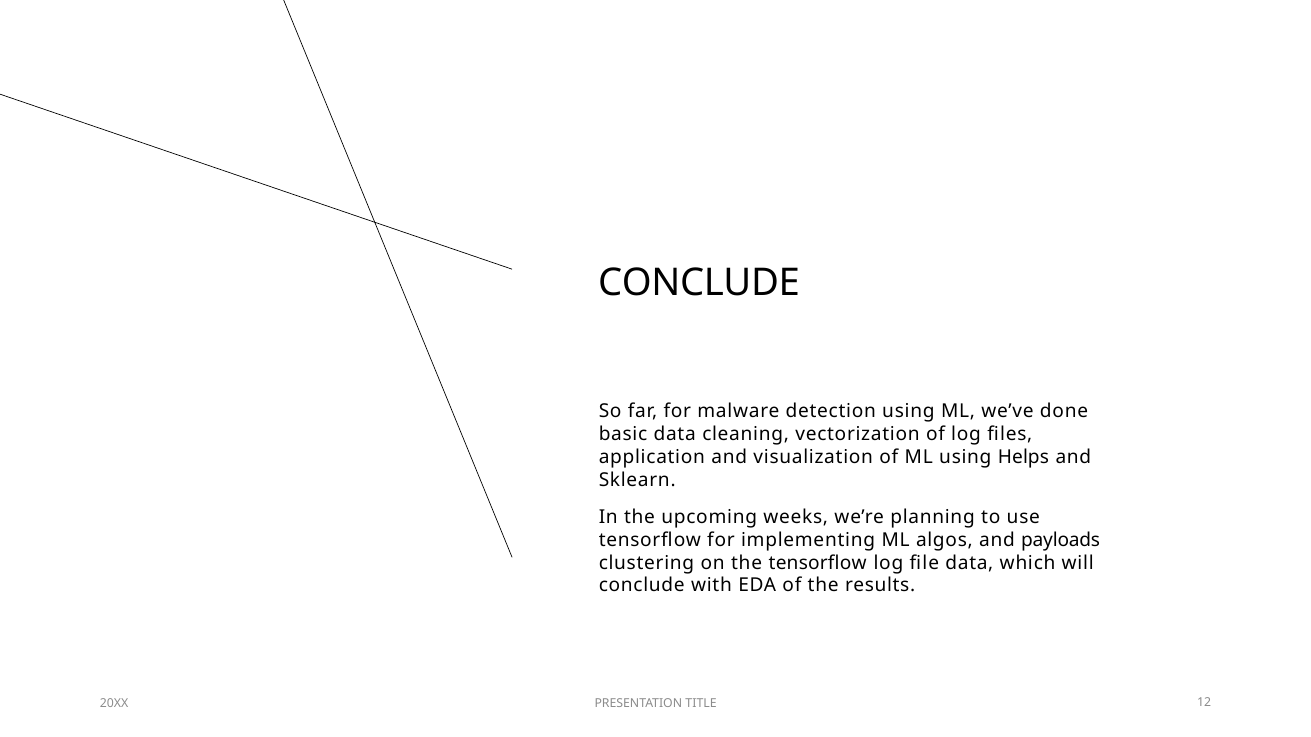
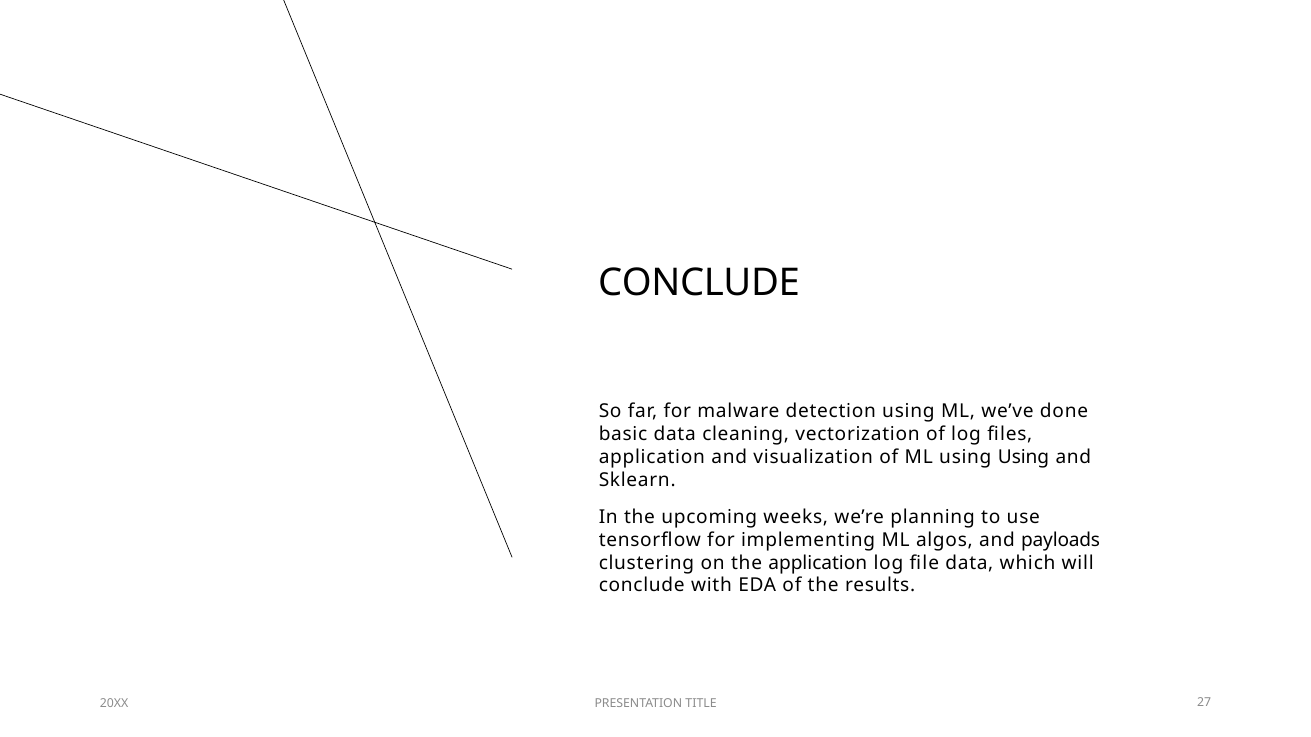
using Helps: Helps -> Using
the tensorflow: tensorflow -> application
12: 12 -> 27
